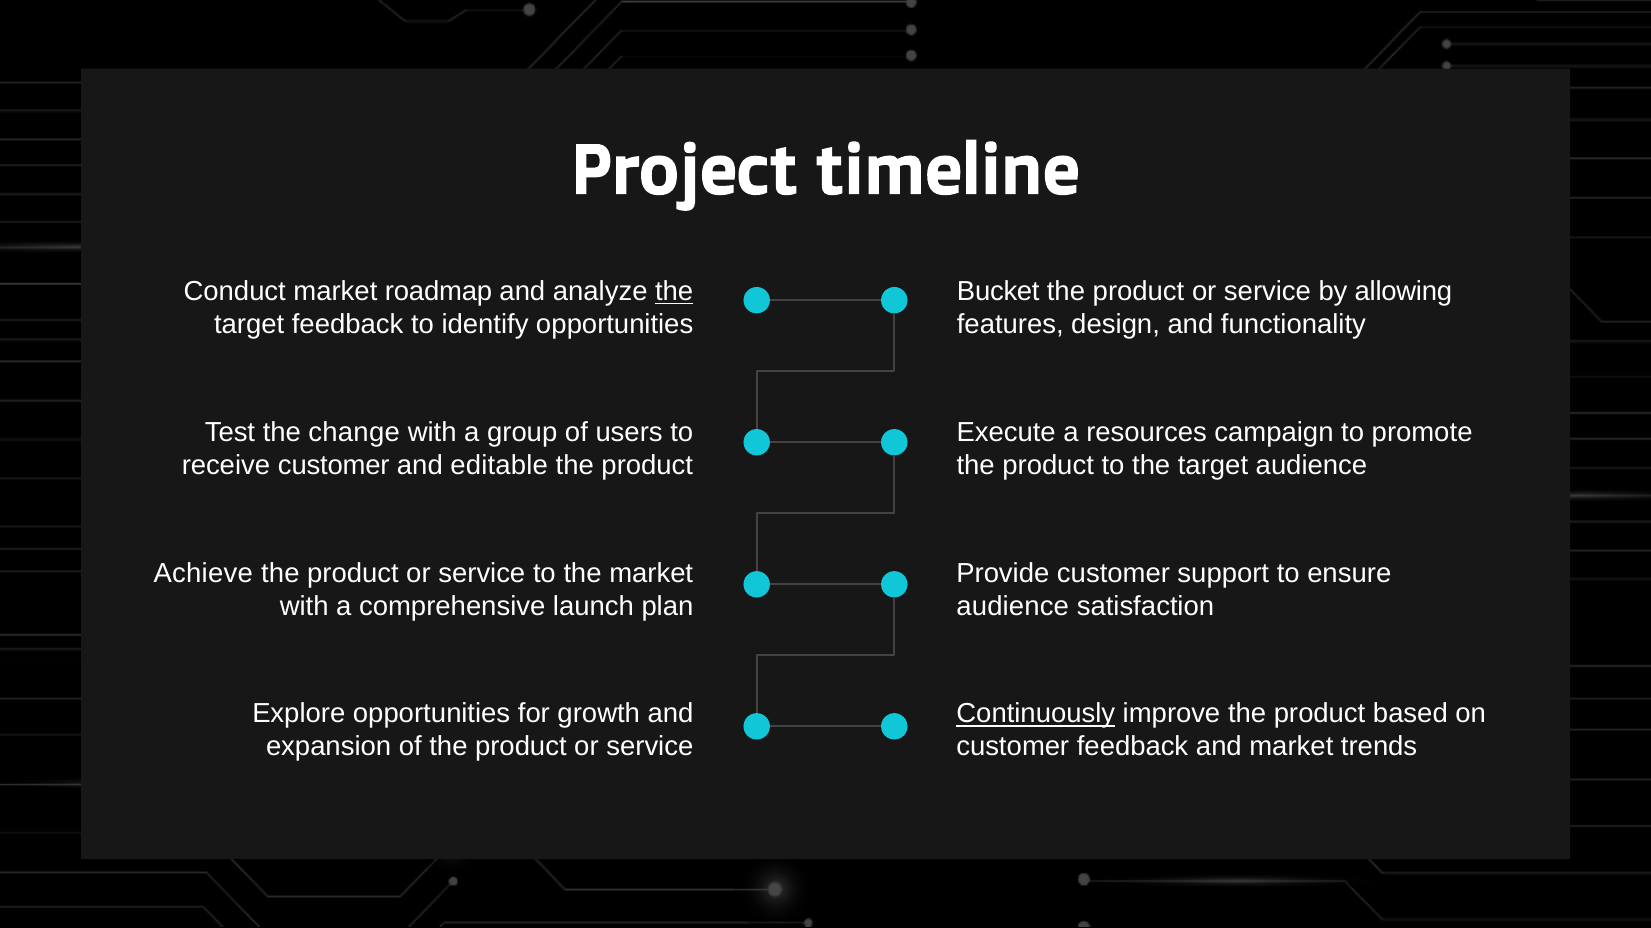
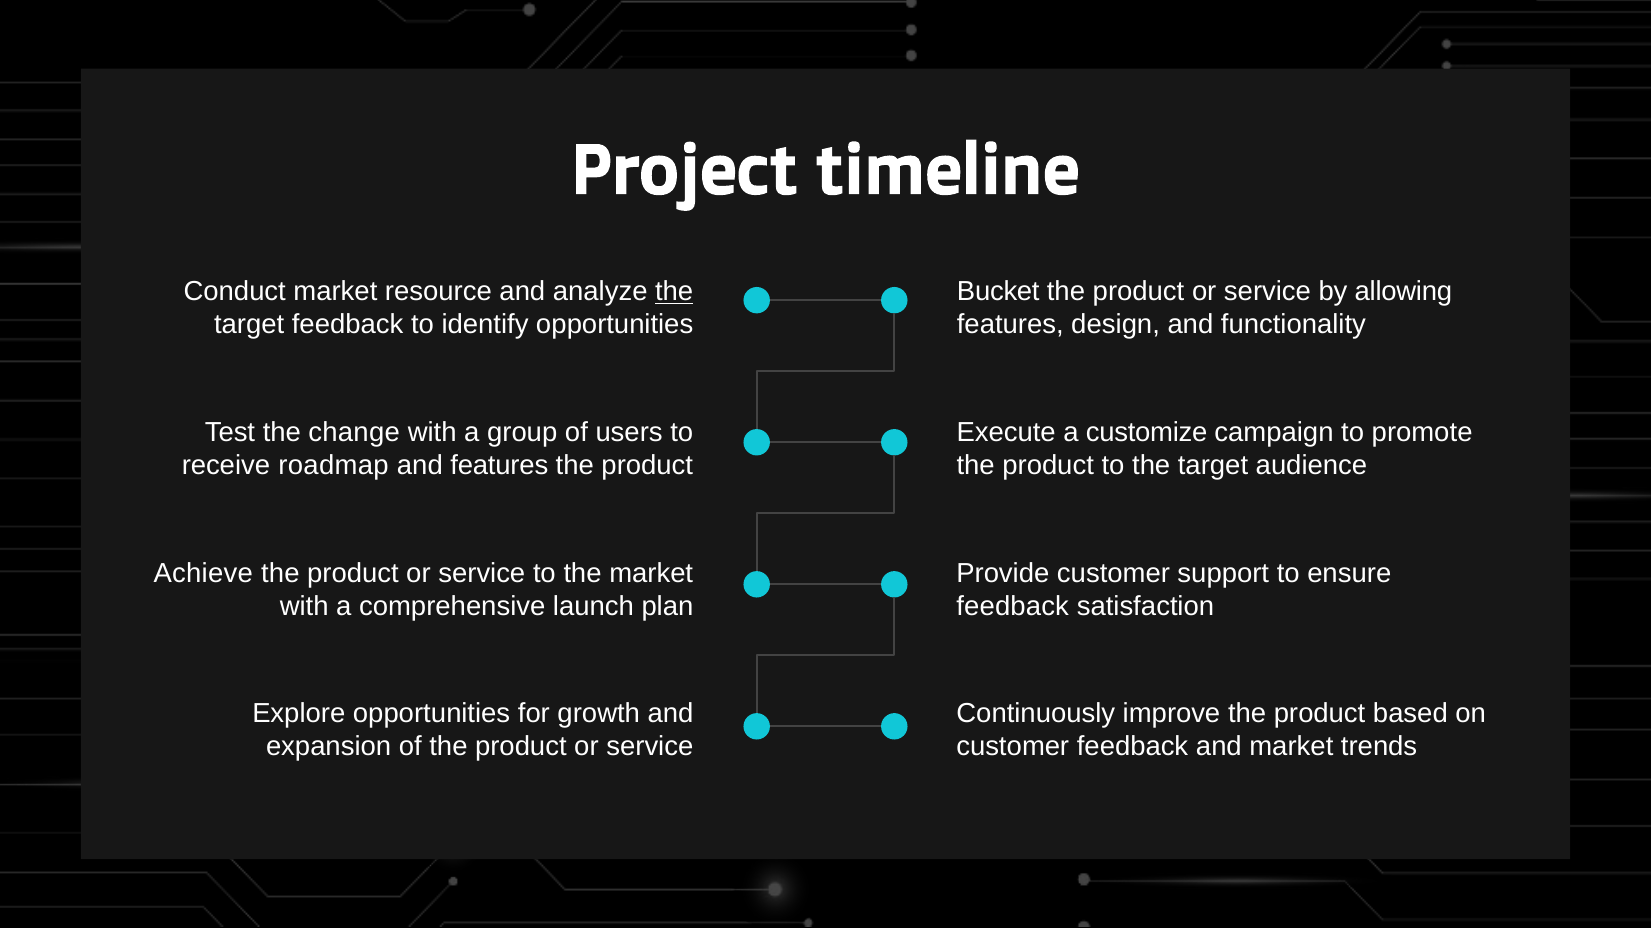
roadmap: roadmap -> resource
resources: resources -> customize
receive customer: customer -> roadmap
and editable: editable -> features
audience at (1013, 607): audience -> feedback
Continuously underline: present -> none
